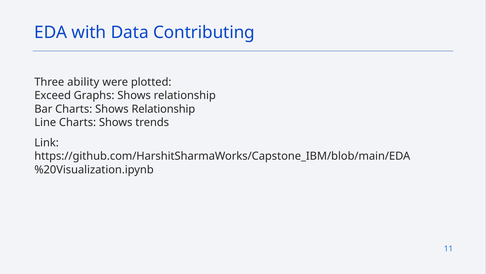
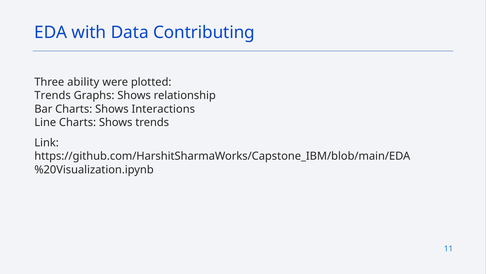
Exceed at (53, 95): Exceed -> Trends
Charts Shows Relationship: Relationship -> Interactions
